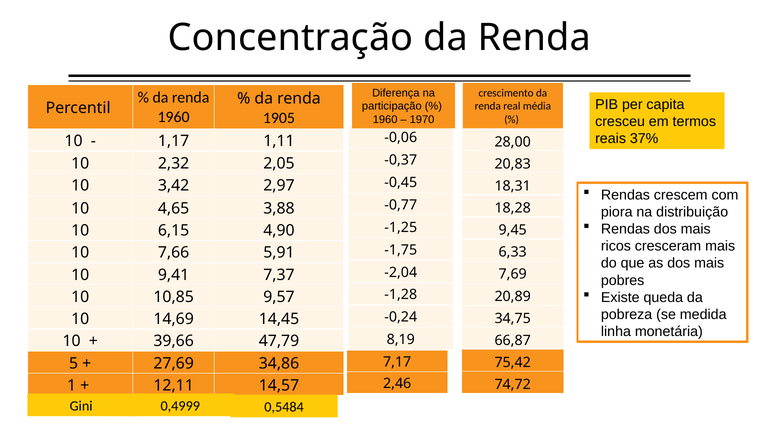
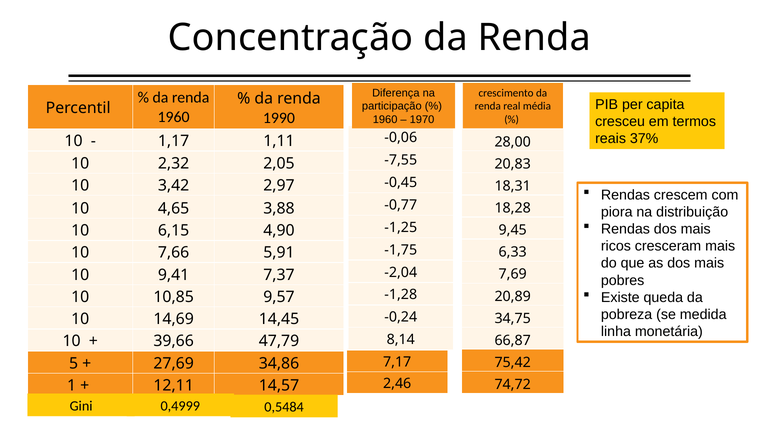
1905: 1905 -> 1990
-0,37: -0,37 -> -7,55
8,19: 8,19 -> 8,14
